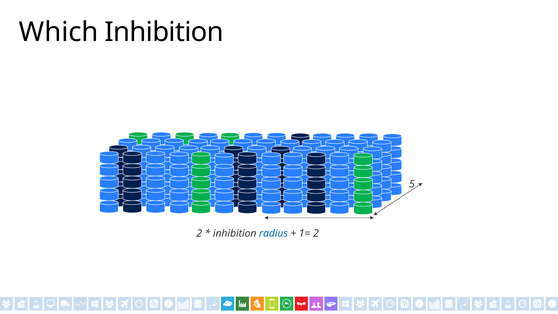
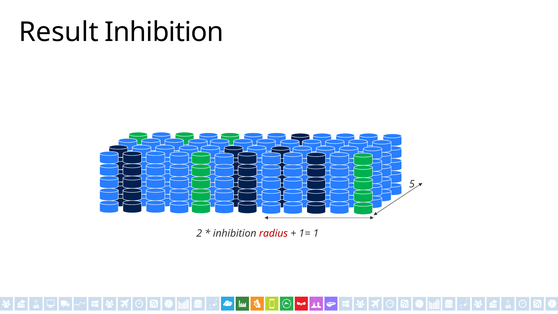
Which: Which -> Result
radius colour: blue -> red
1= 2: 2 -> 1
